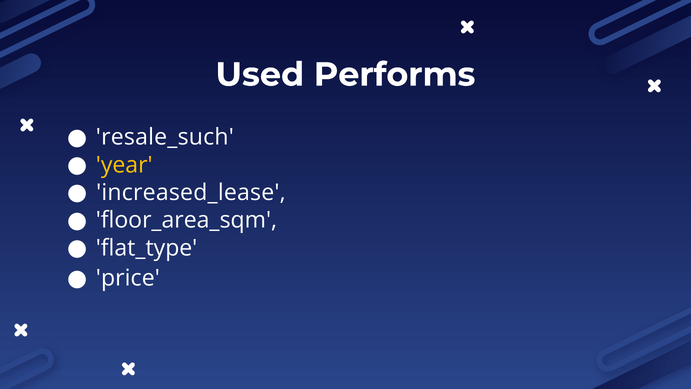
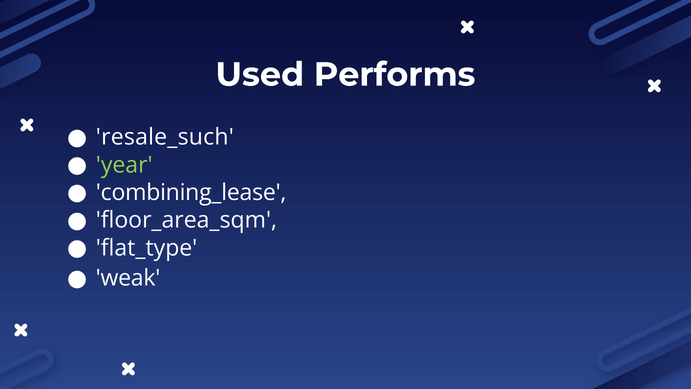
year colour: yellow -> light green
increased_lease: increased_lease -> combining_lease
price: price -> weak
